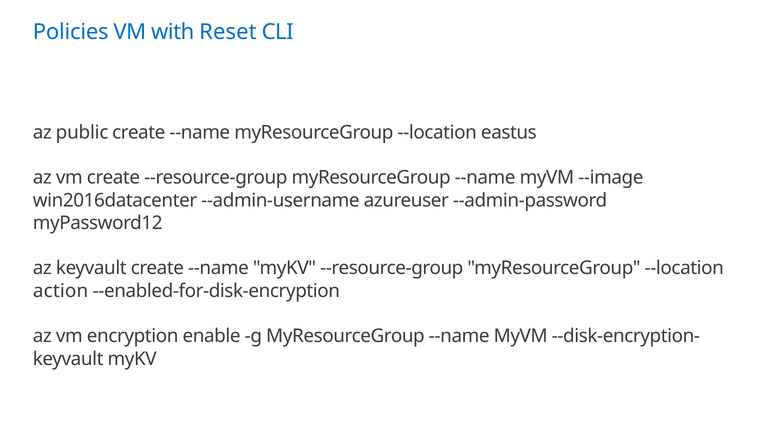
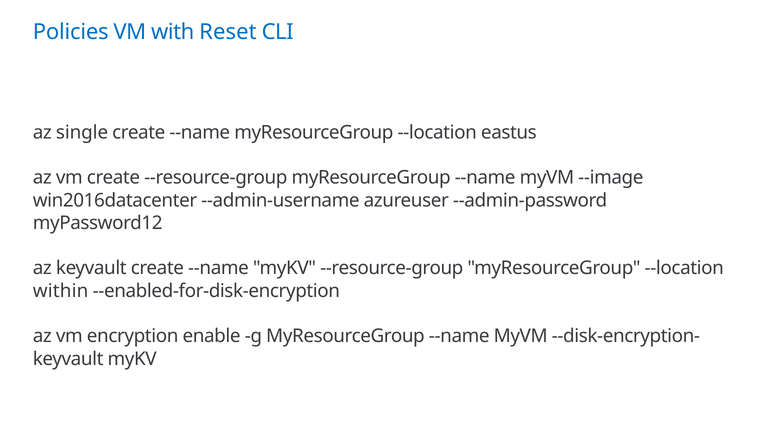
public: public -> single
action: action -> within
